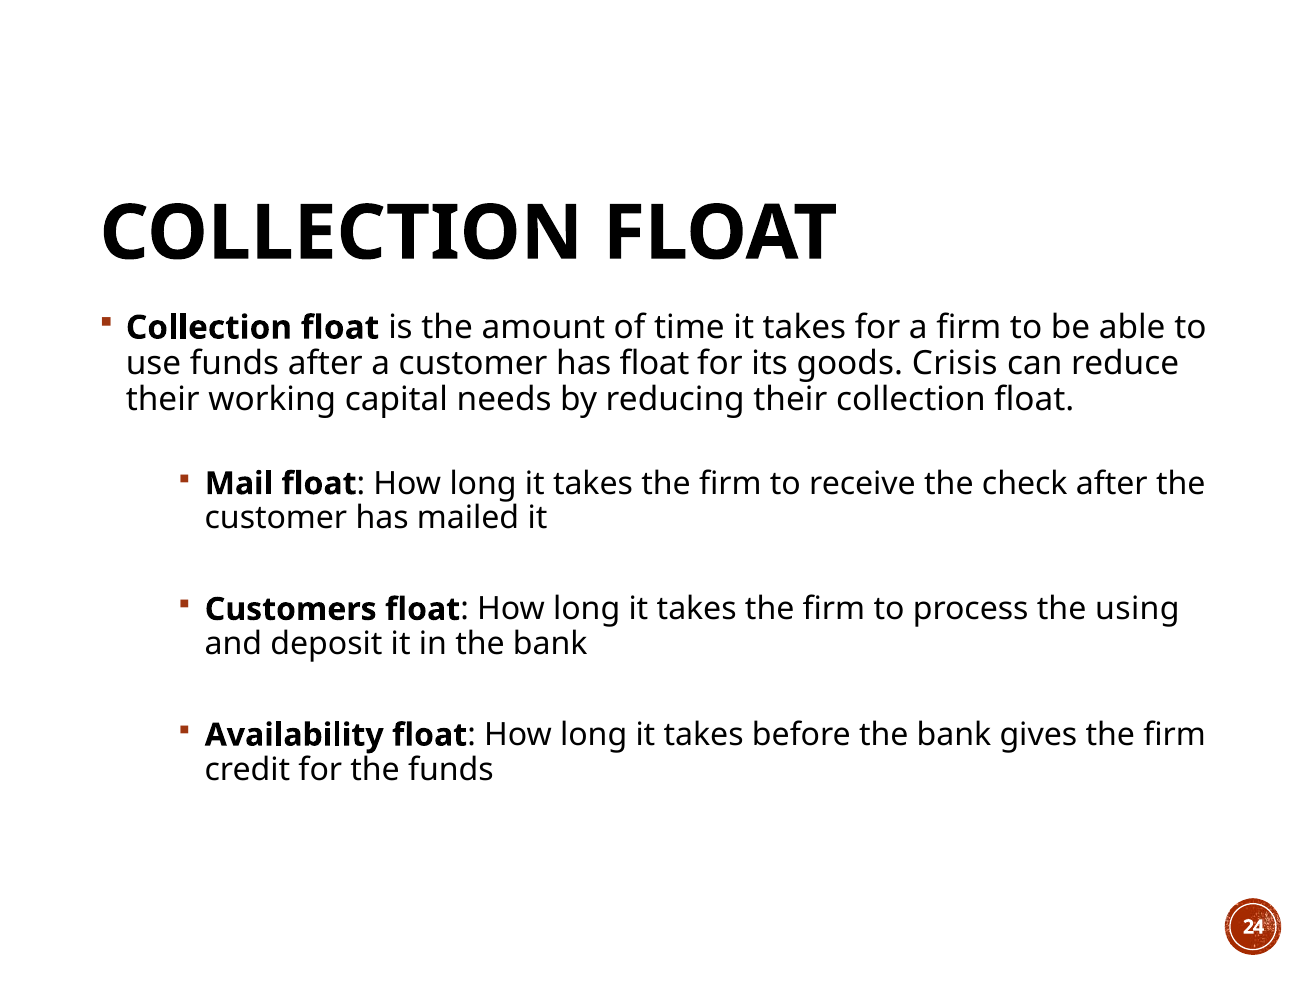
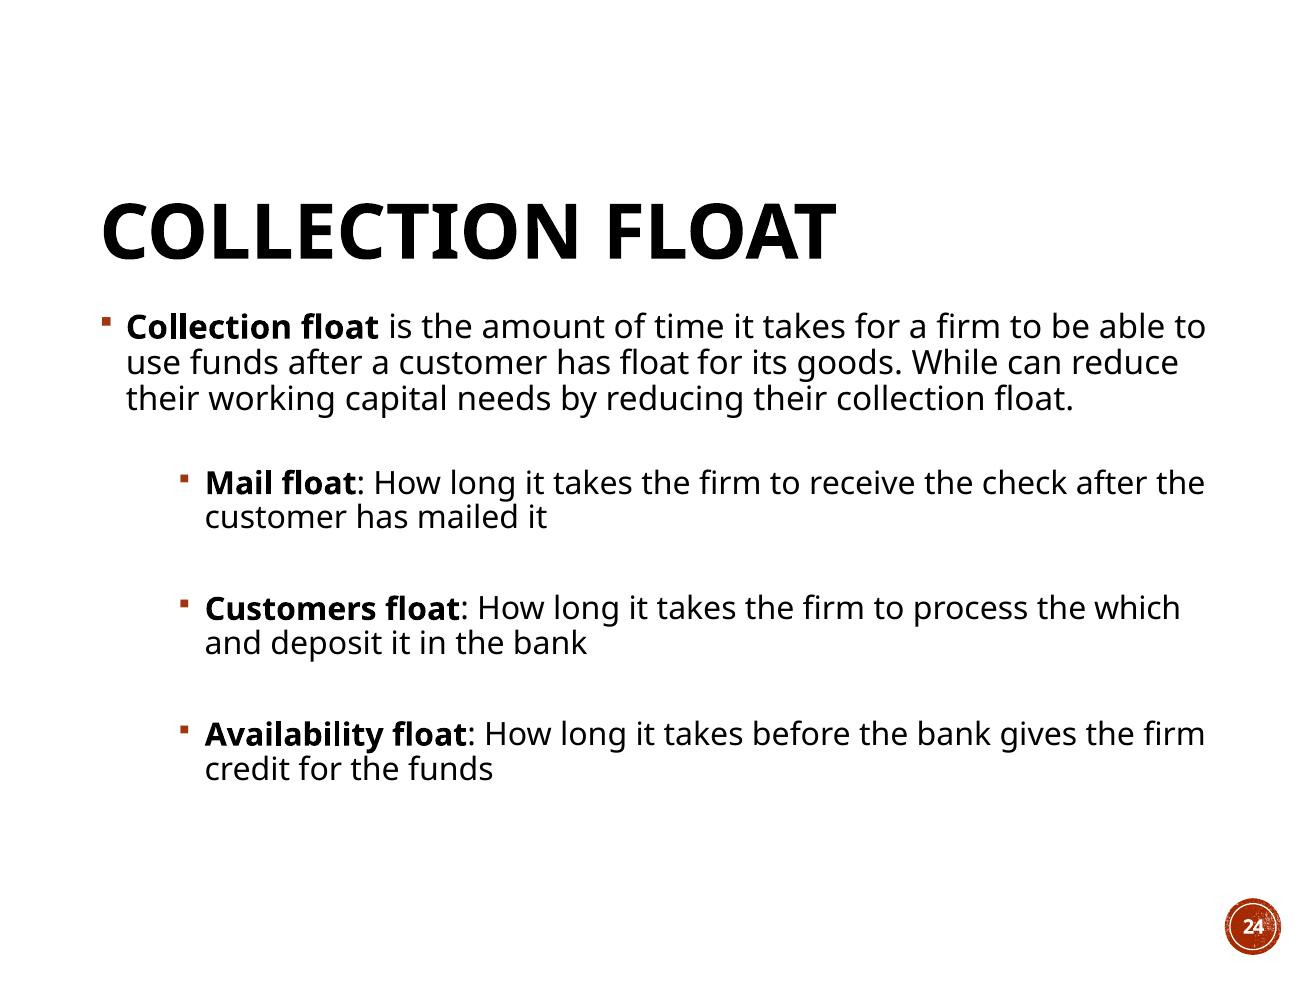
Crisis: Crisis -> While
using: using -> which
